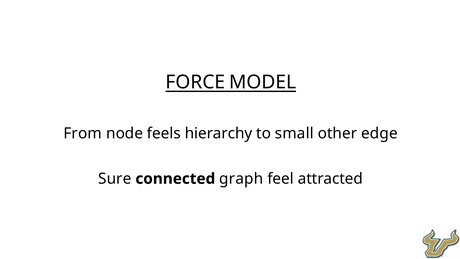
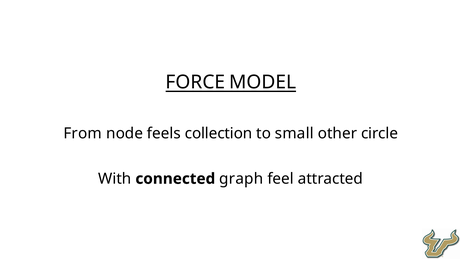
hierarchy: hierarchy -> collection
edge: edge -> circle
Sure: Sure -> With
